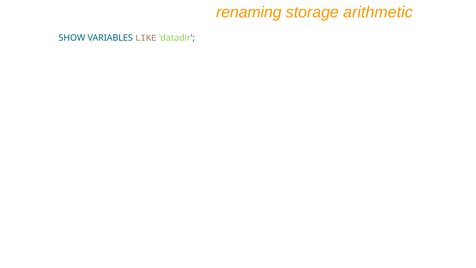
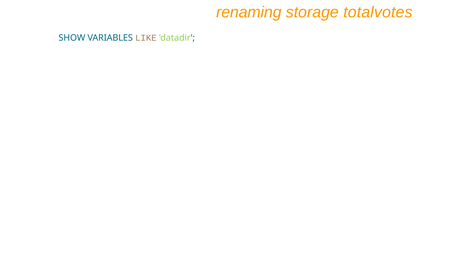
arithmetic: arithmetic -> totalvotes
